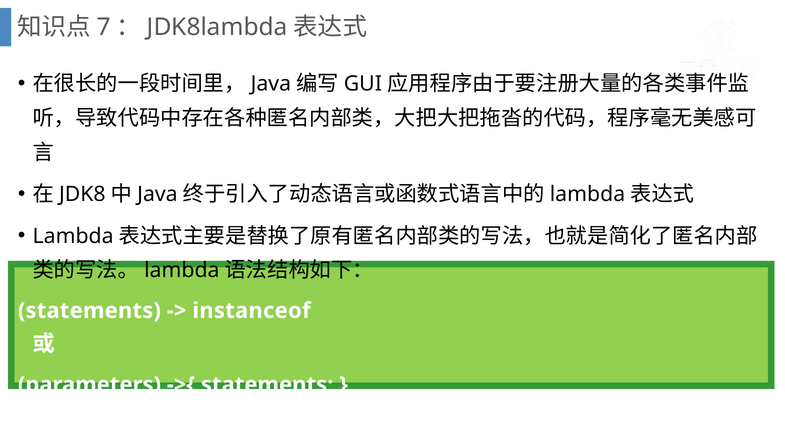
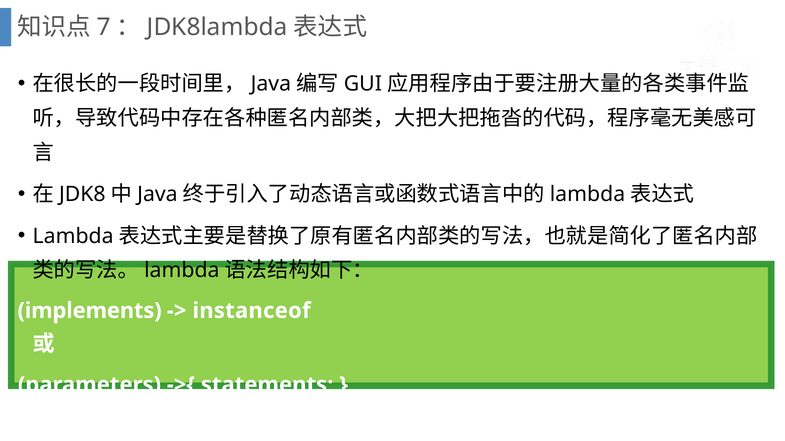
statements at (89, 311): statements -> implements
